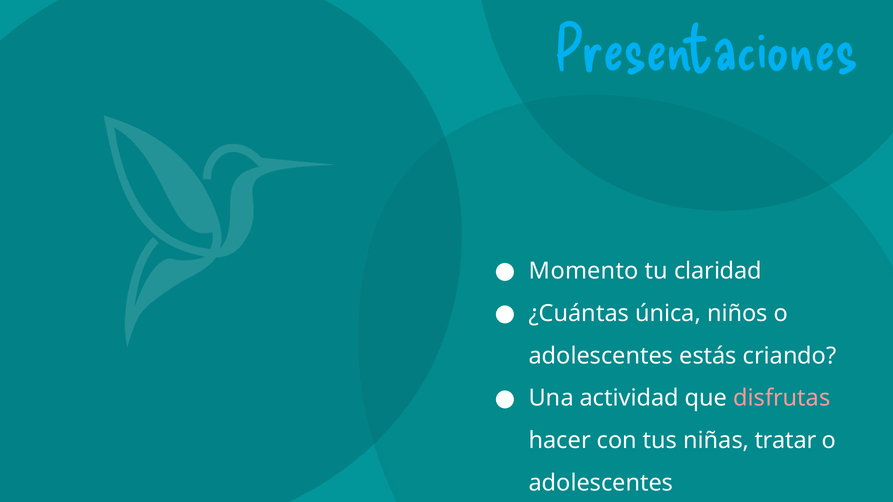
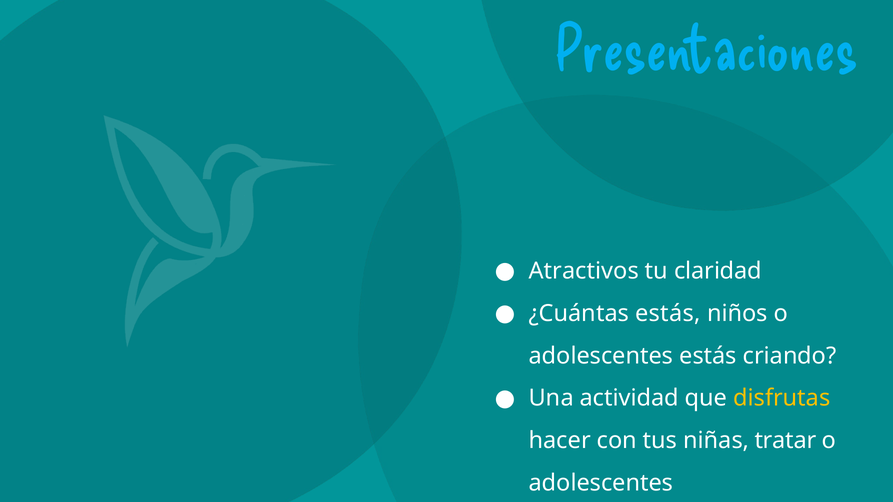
Momento: Momento -> Atractivos
¿Cuántas única: única -> estás
disfrutas colour: pink -> yellow
